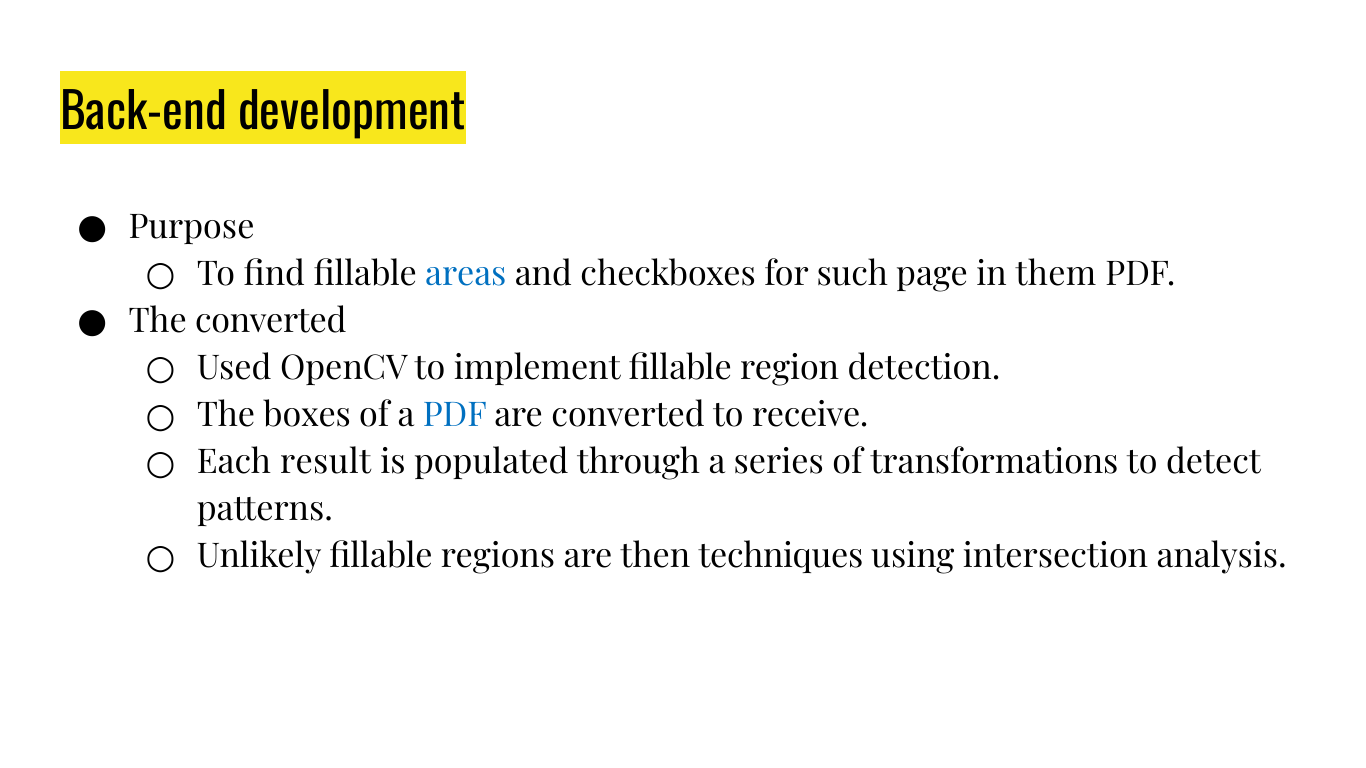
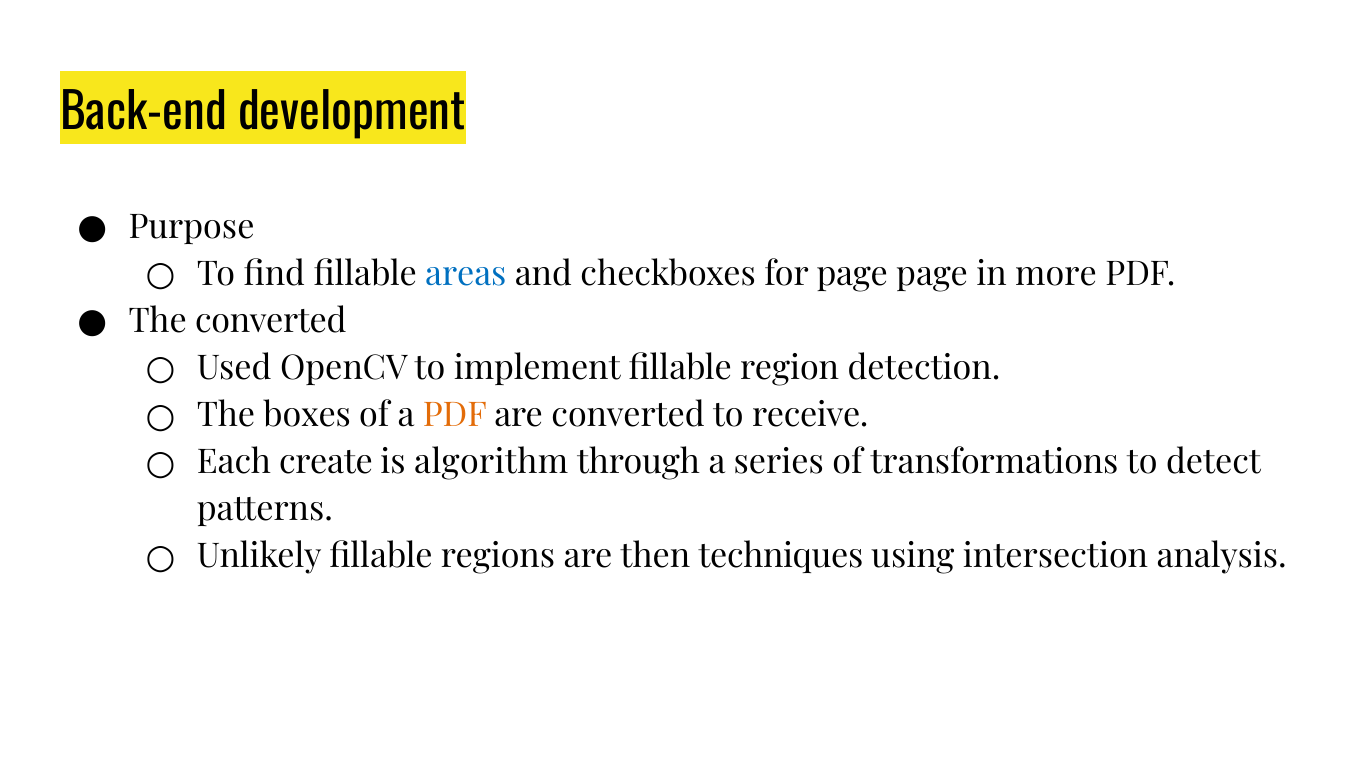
for such: such -> page
them: them -> more
PDF at (455, 415) colour: blue -> orange
result: result -> create
populated: populated -> algorithm
